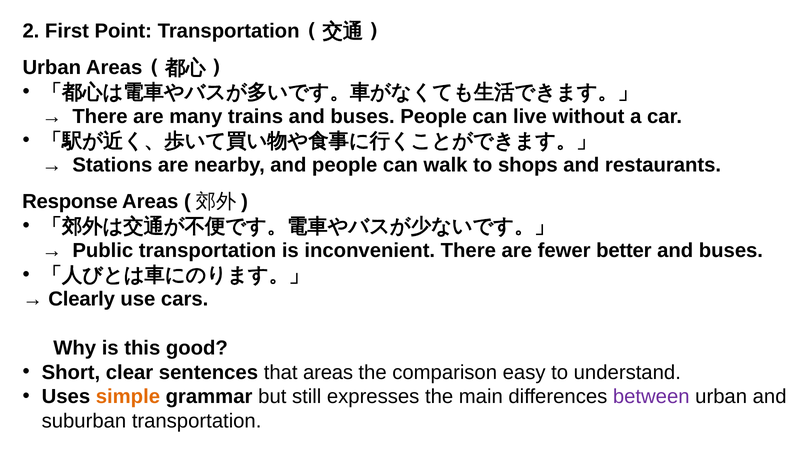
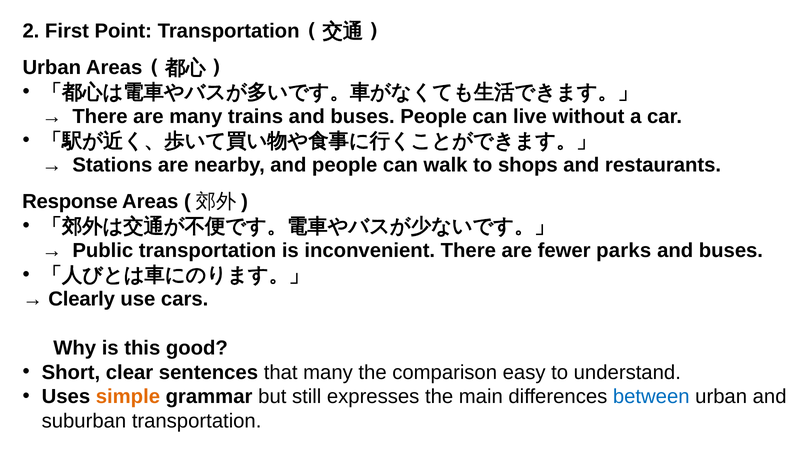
better: better -> parks
that areas: areas -> many
between colour: purple -> blue
